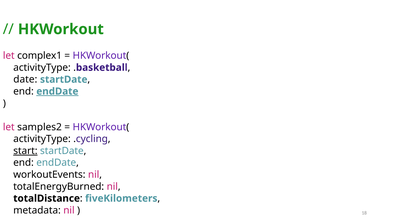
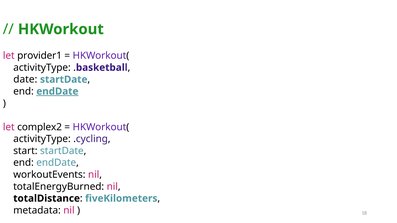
complex1: complex1 -> provider1
samples2: samples2 -> complex2
start underline: present -> none
